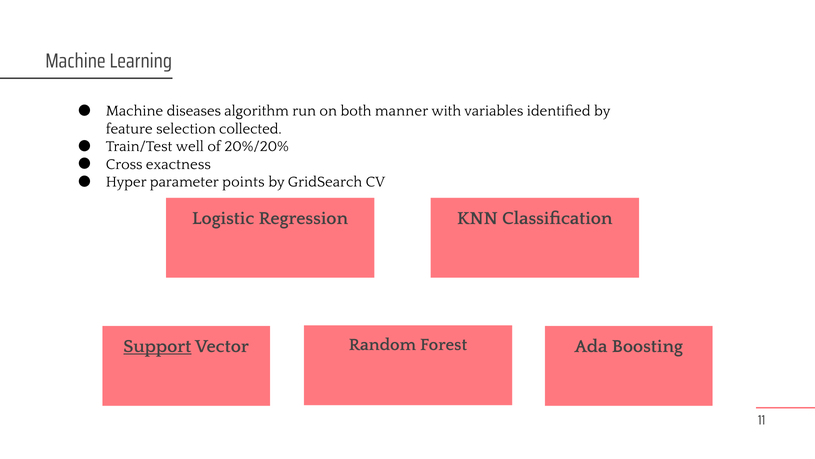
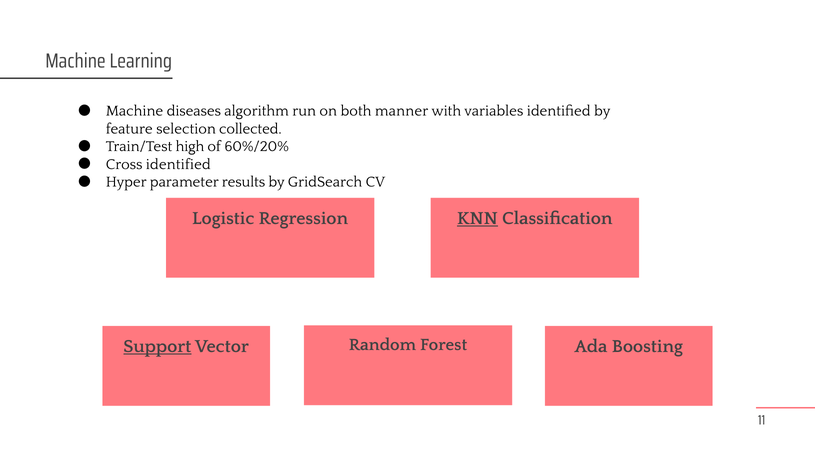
well: well -> high
20%/20%: 20%/20% -> 60%/20%
Cross exactness: exactness -> identified
points: points -> results
KNN underline: none -> present
